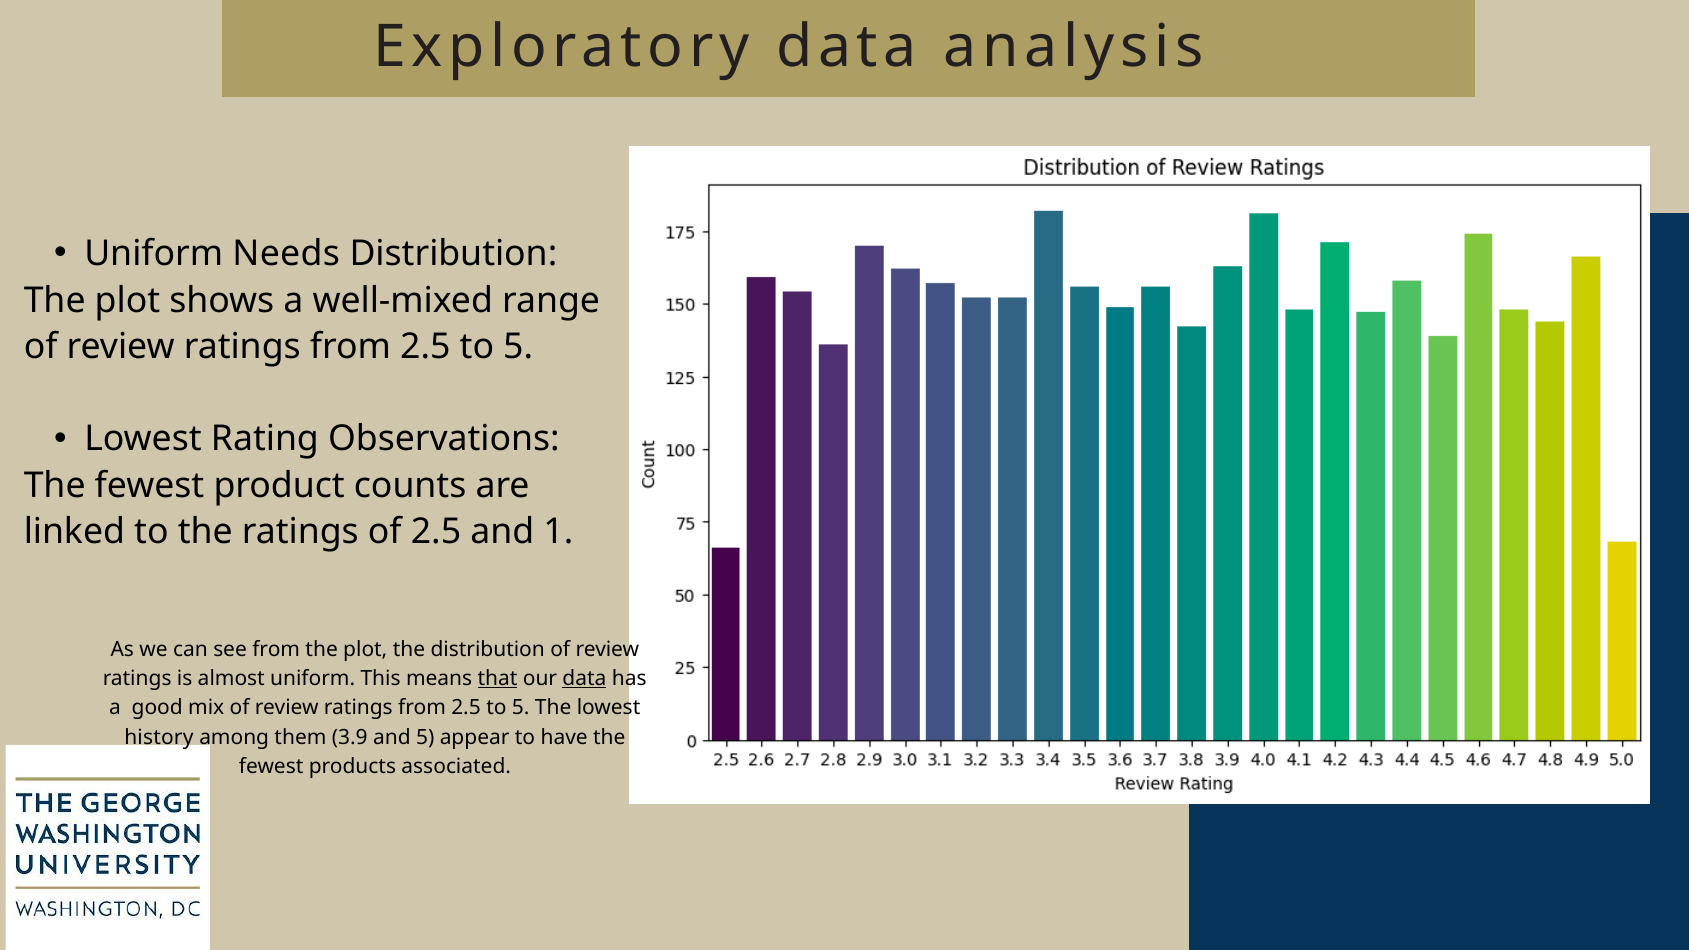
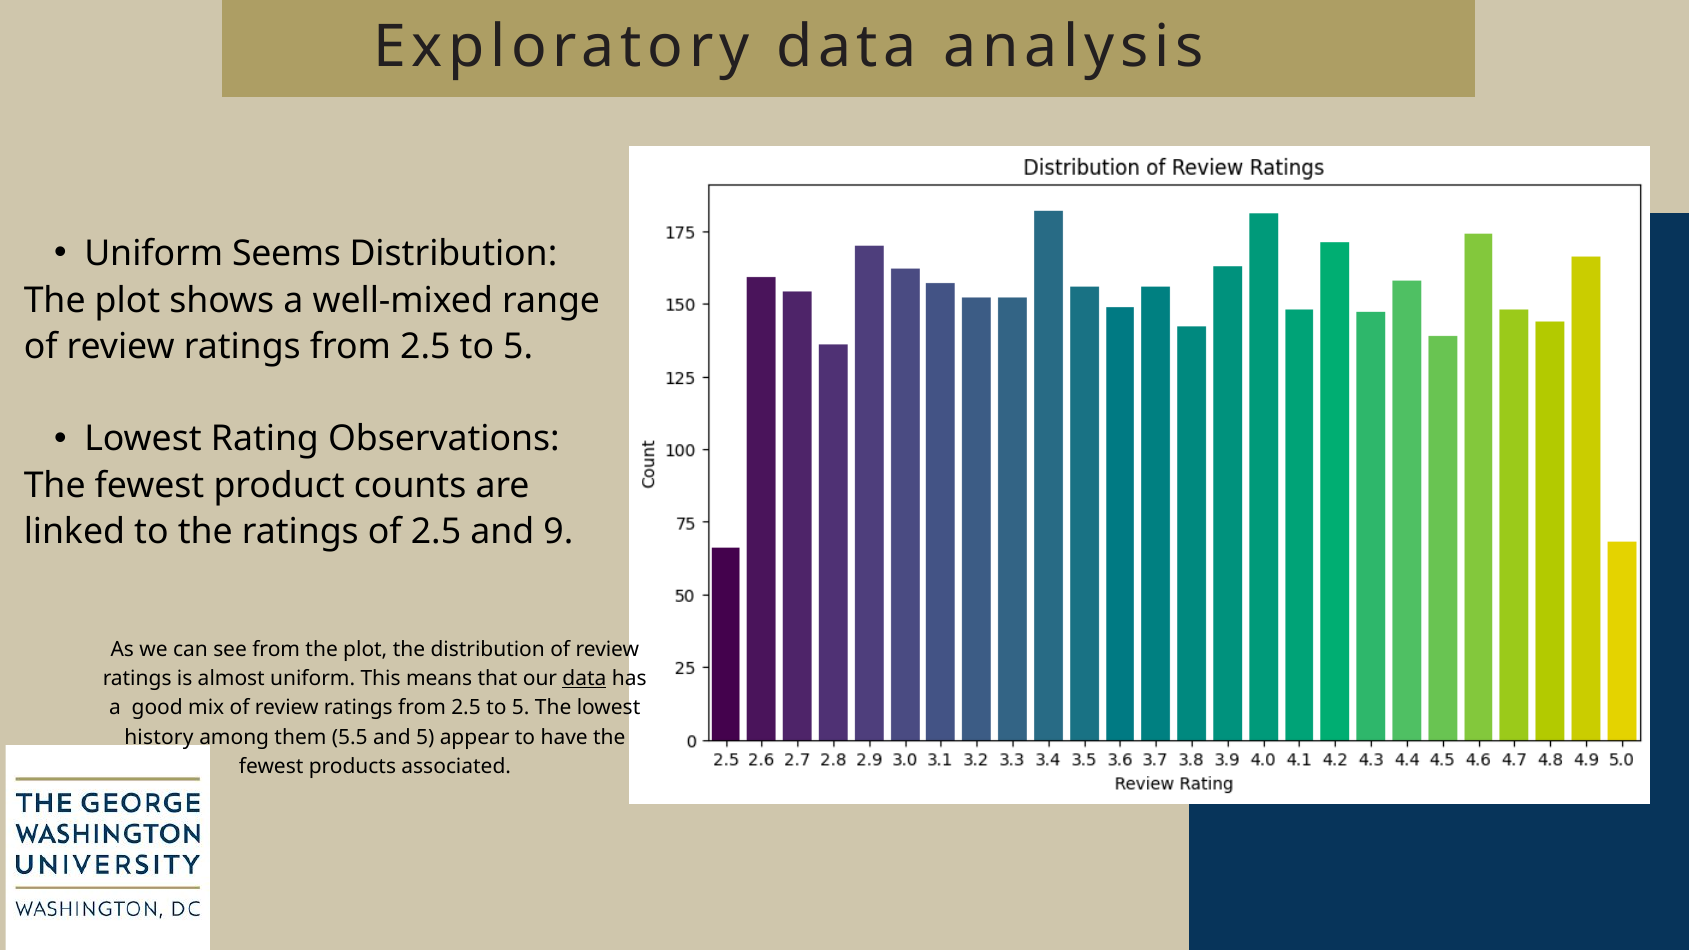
Needs: Needs -> Seems
1: 1 -> 9
that underline: present -> none
3.9: 3.9 -> 5.5
